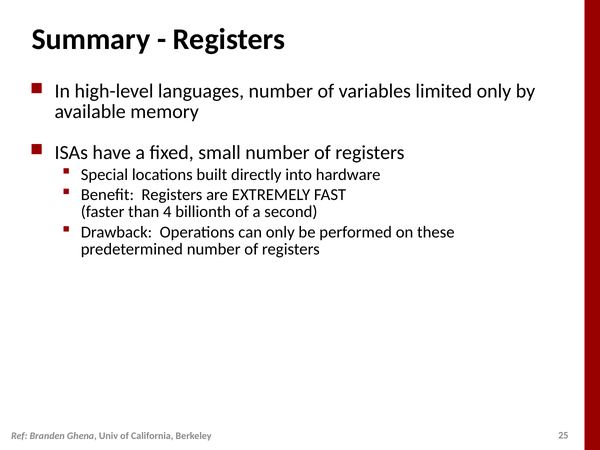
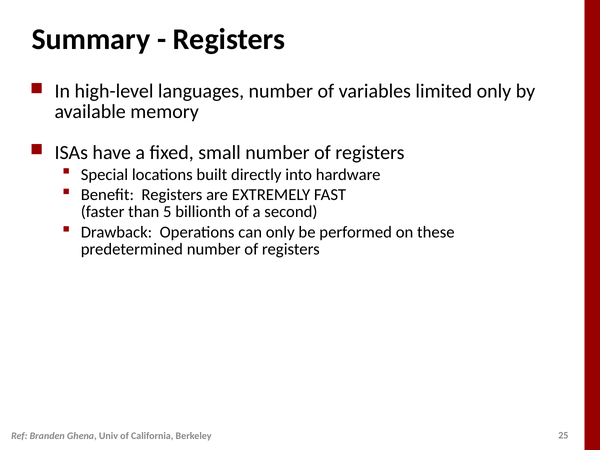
4: 4 -> 5
